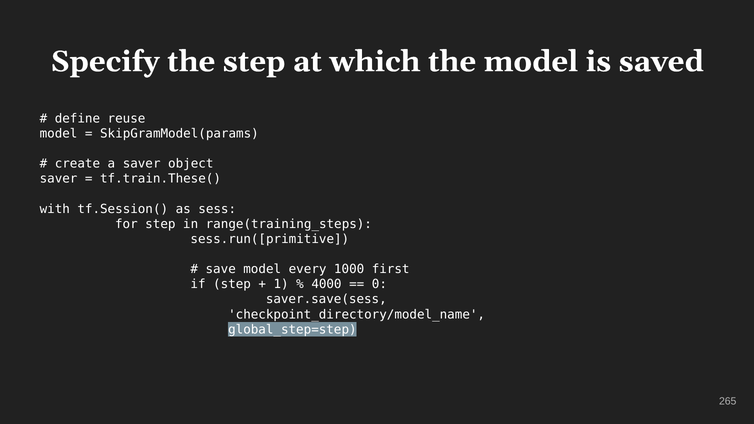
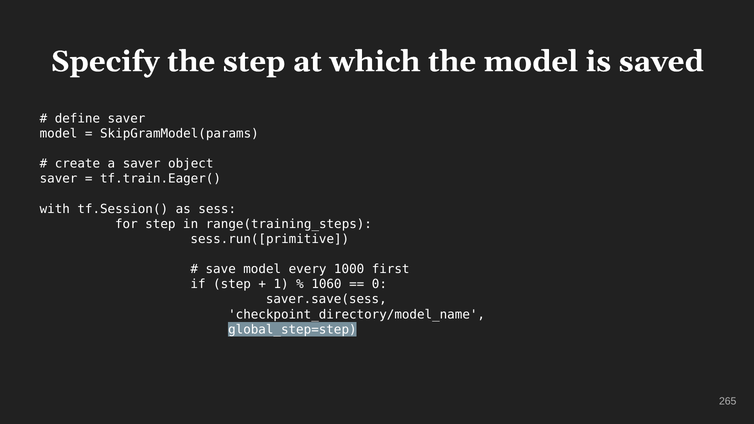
define reuse: reuse -> saver
tf.train.These(: tf.train.These( -> tf.train.Eager(
4000: 4000 -> 1060
